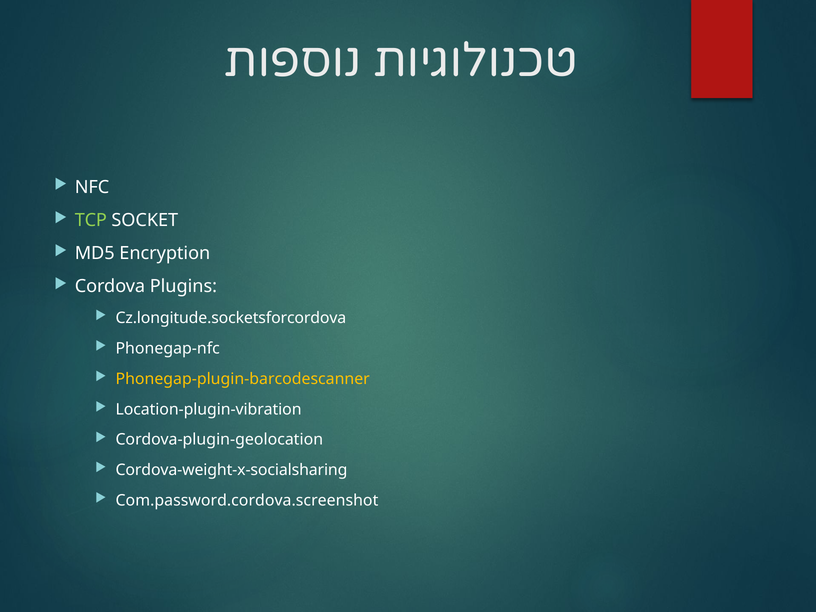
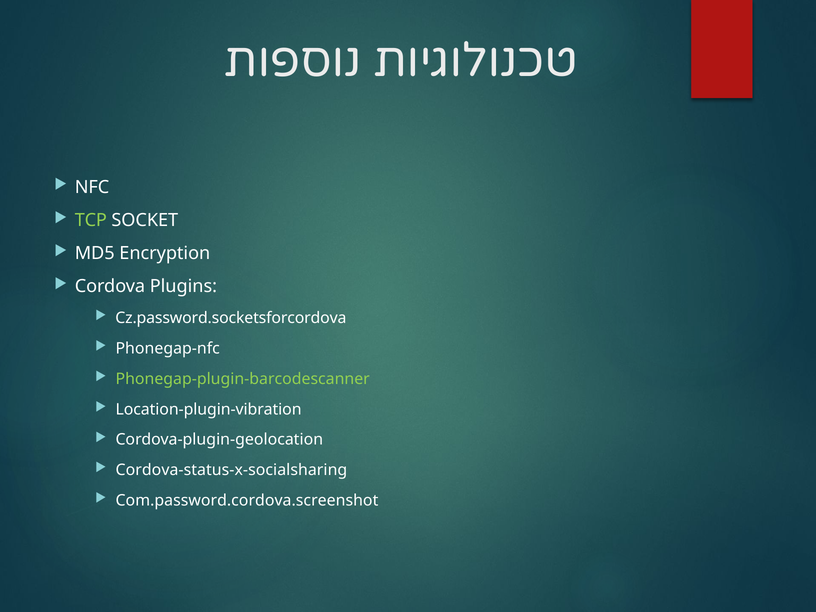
Cz.longitude.socketsforcordova: Cz.longitude.socketsforcordova -> Cz.password.socketsforcordova
Phonegap-plugin-barcodescanner colour: yellow -> light green
Cordova-weight-x-socialsharing: Cordova-weight-x-socialsharing -> Cordova-status-x-socialsharing
